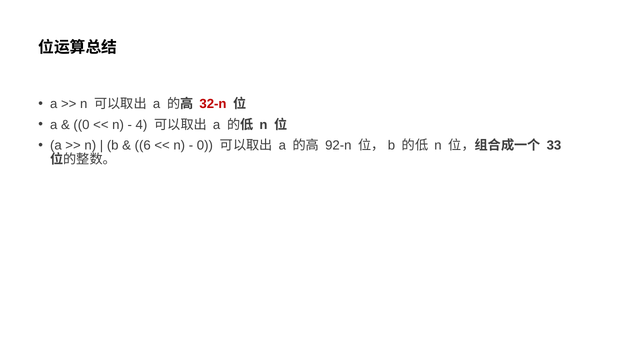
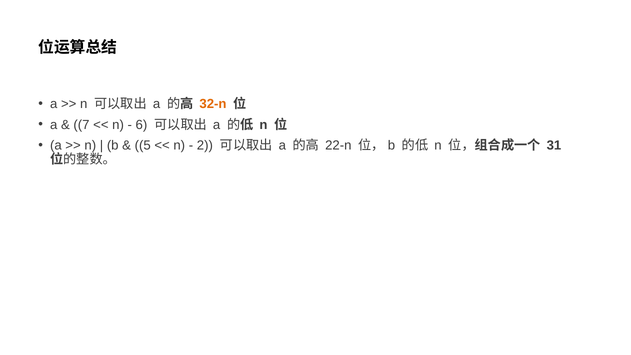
32-n colour: red -> orange
0 at (82, 125): 0 -> 7
4: 4 -> 6
6: 6 -> 5
0 at (205, 145): 0 -> 2
92-n: 92-n -> 22-n
33: 33 -> 31
